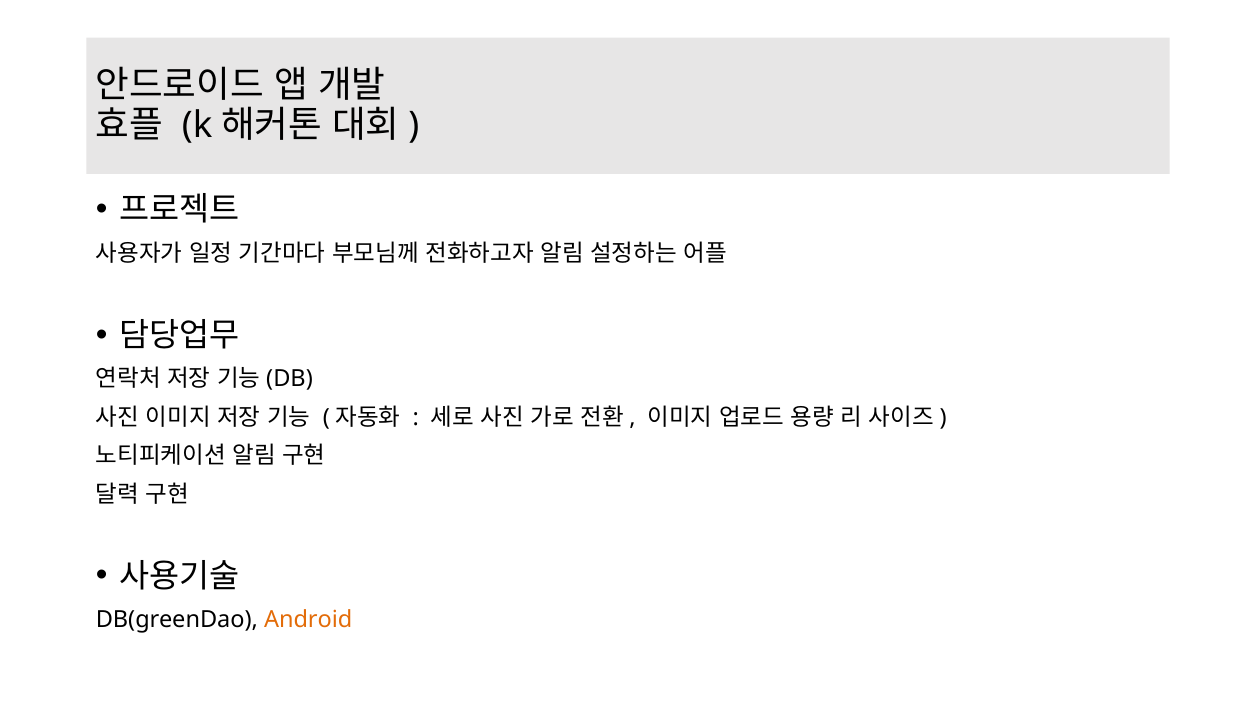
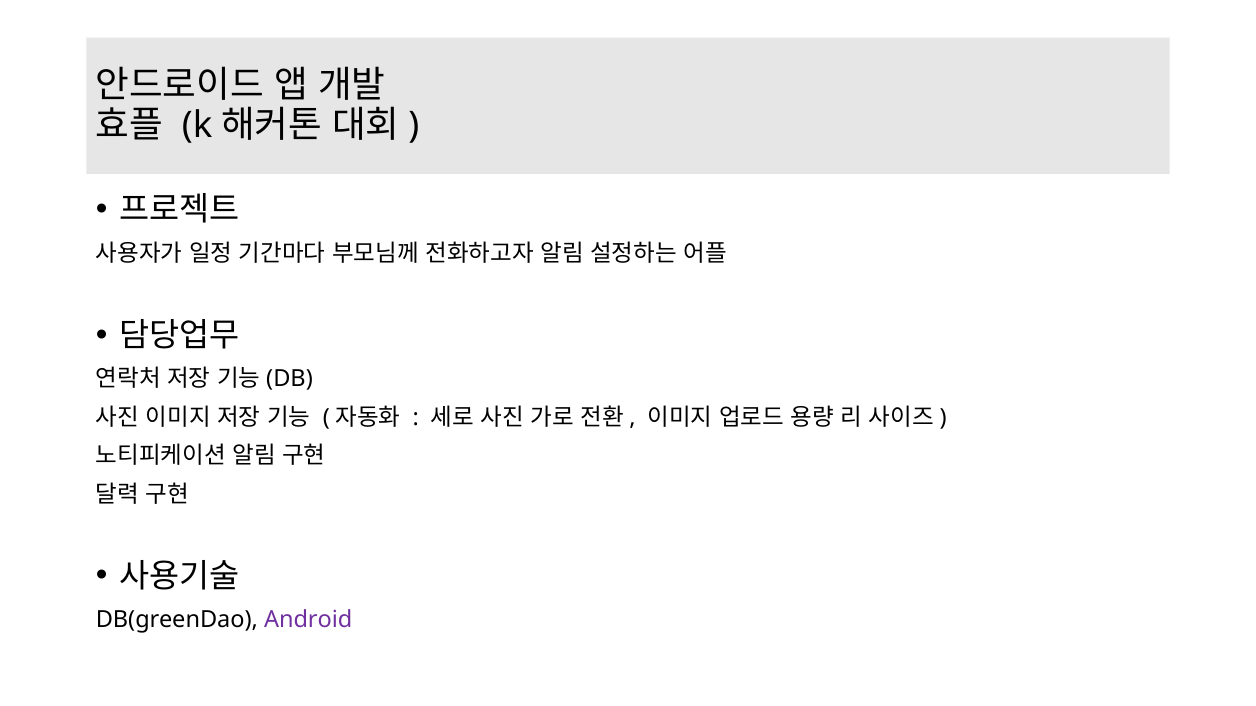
Android colour: orange -> purple
